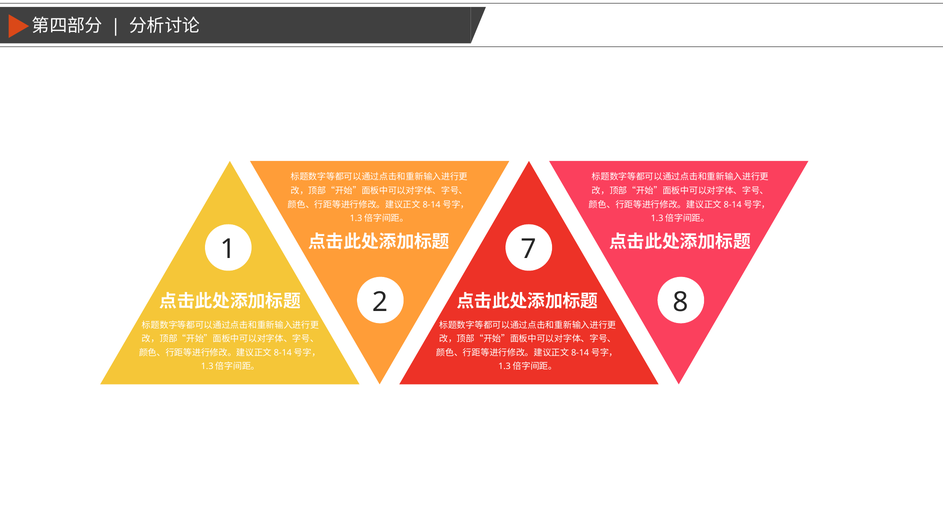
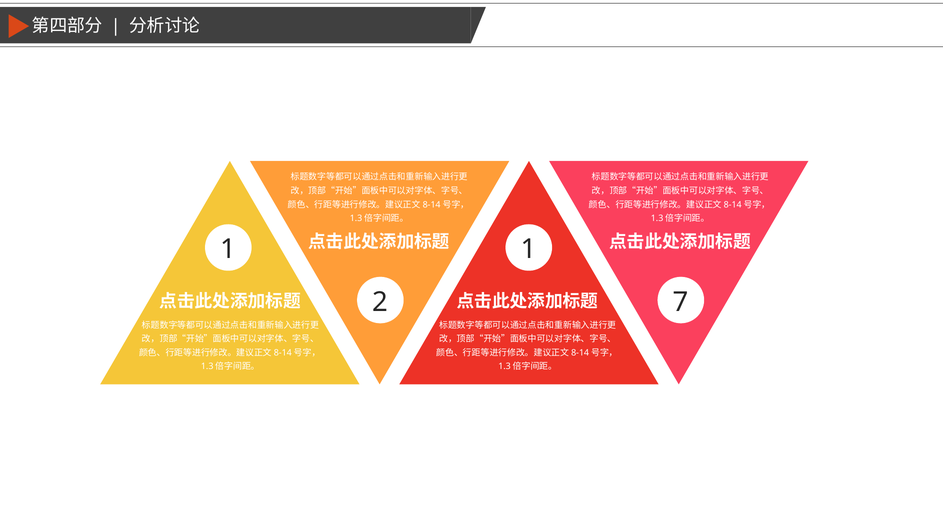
1 7: 7 -> 1
8: 8 -> 7
